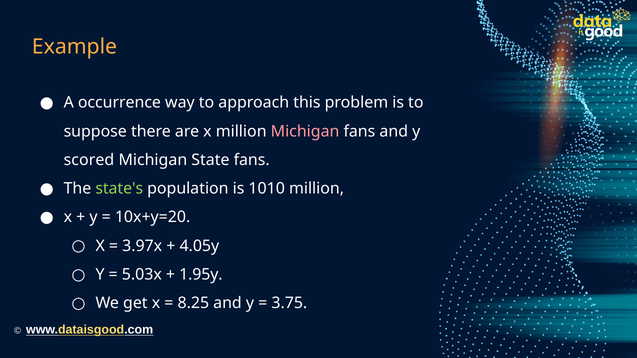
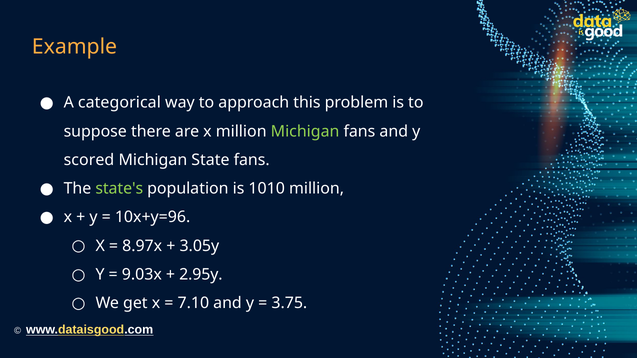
occurrence: occurrence -> categorical
Michigan at (305, 131) colour: pink -> light green
10x+y=20: 10x+y=20 -> 10x+y=96
3.97x: 3.97x -> 8.97x
4.05y: 4.05y -> 3.05y
5.03x: 5.03x -> 9.03x
1.95y: 1.95y -> 2.95y
8.25: 8.25 -> 7.10
